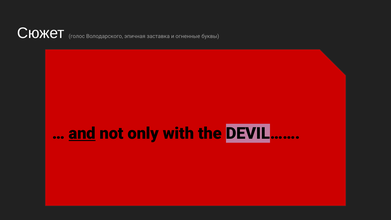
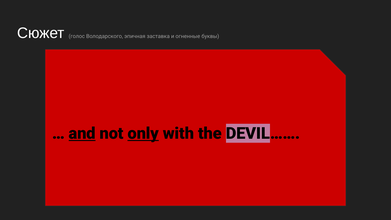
only underline: none -> present
